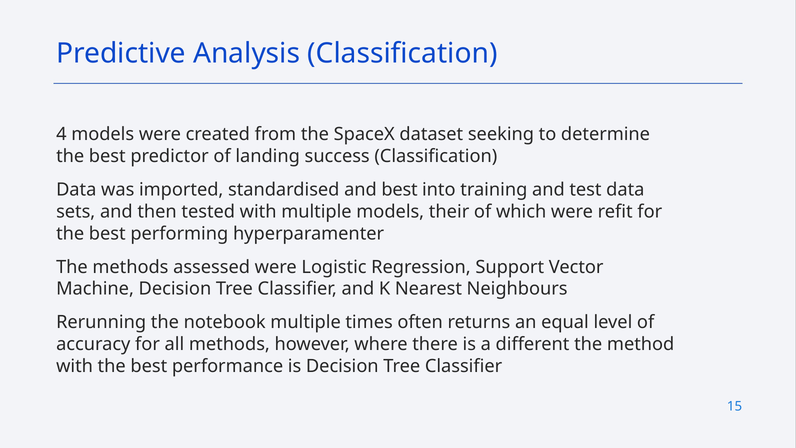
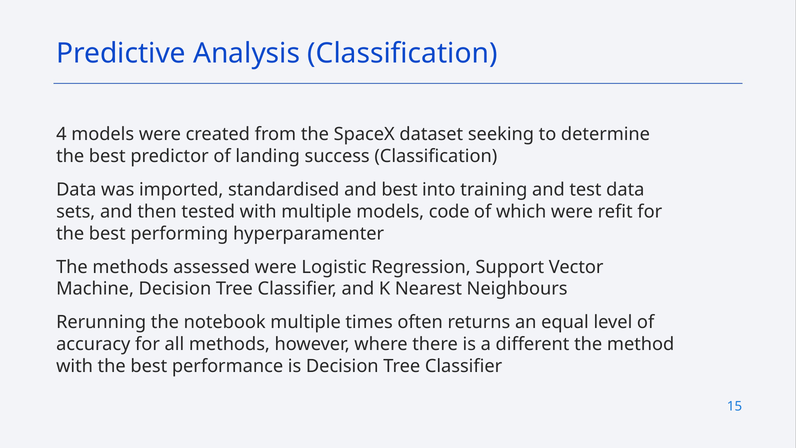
their: their -> code
